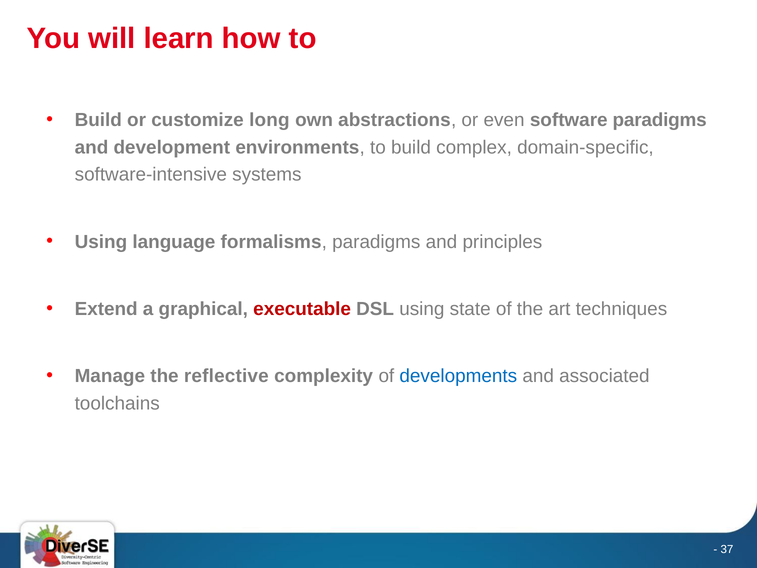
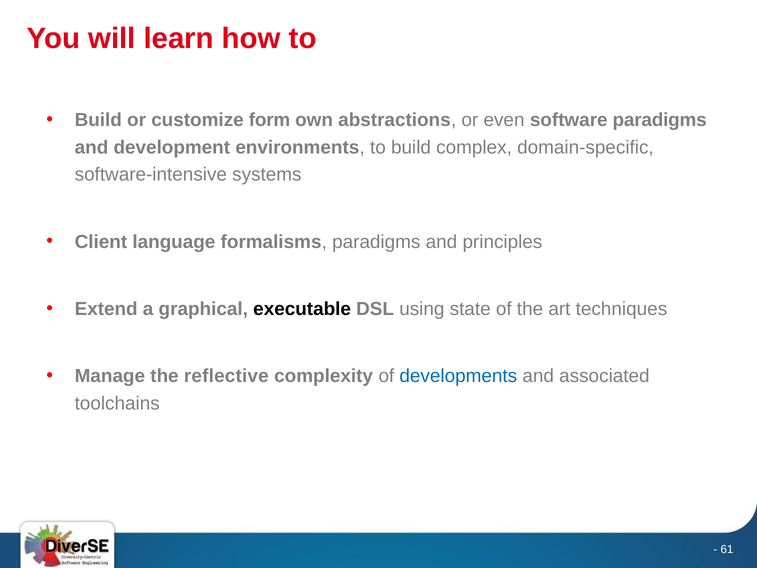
long: long -> form
Using at (101, 242): Using -> Client
executable colour: red -> black
37: 37 -> 61
